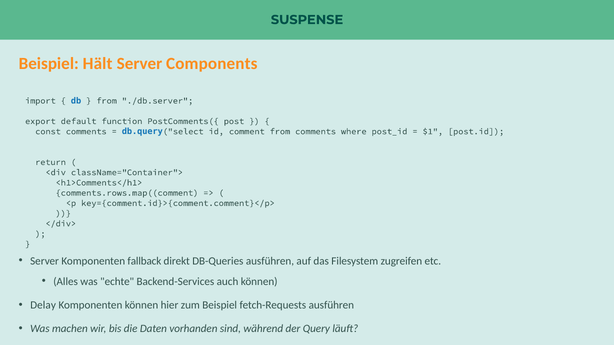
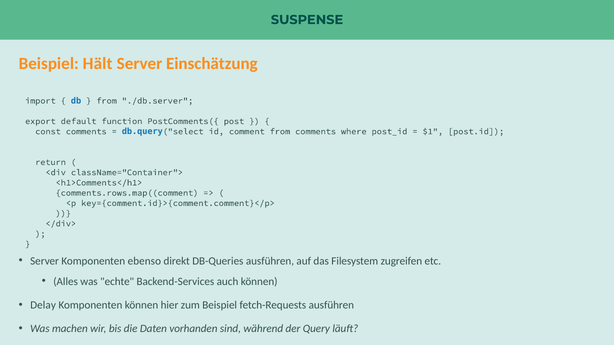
Components: Components -> Einschätzung
fallback: fallback -> ebenso
